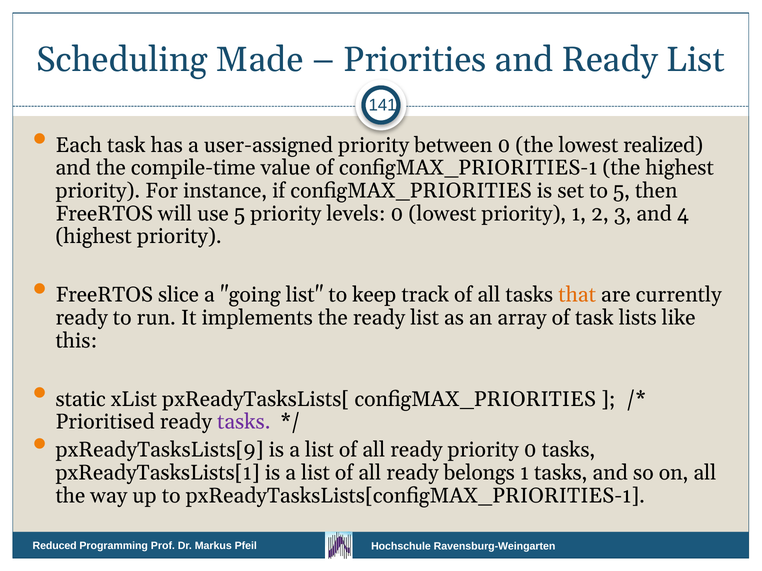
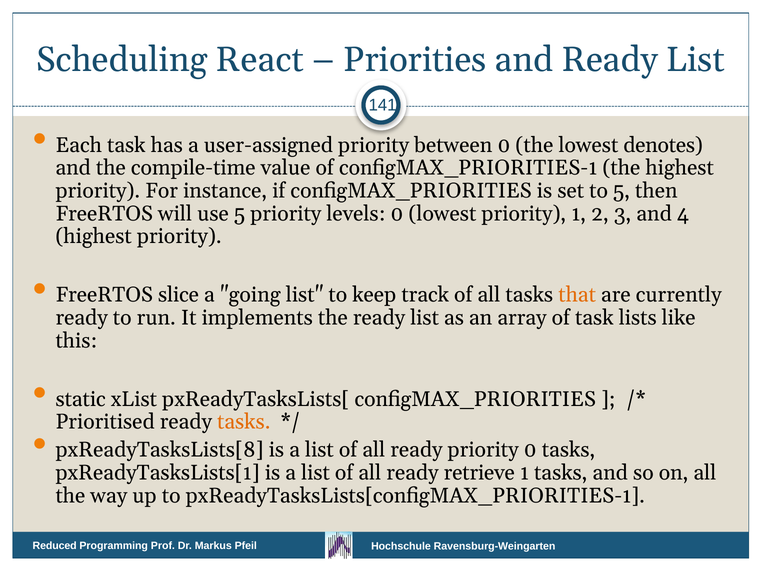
Made: Made -> React
realized: realized -> denotes
tasks at (244, 422) colour: purple -> orange
pxReadyTasksLists[9: pxReadyTasksLists[9 -> pxReadyTasksLists[8
belongs: belongs -> retrieve
